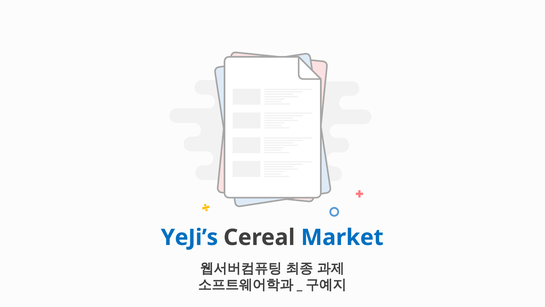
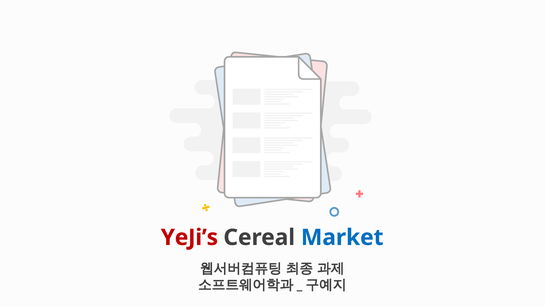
YeJi’s colour: blue -> red
